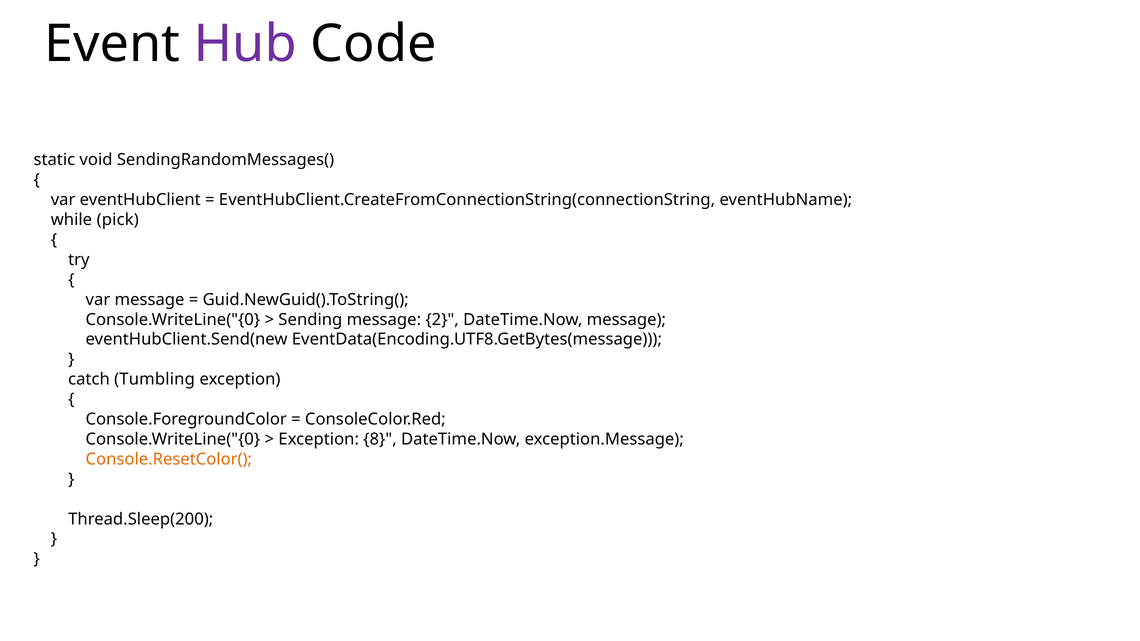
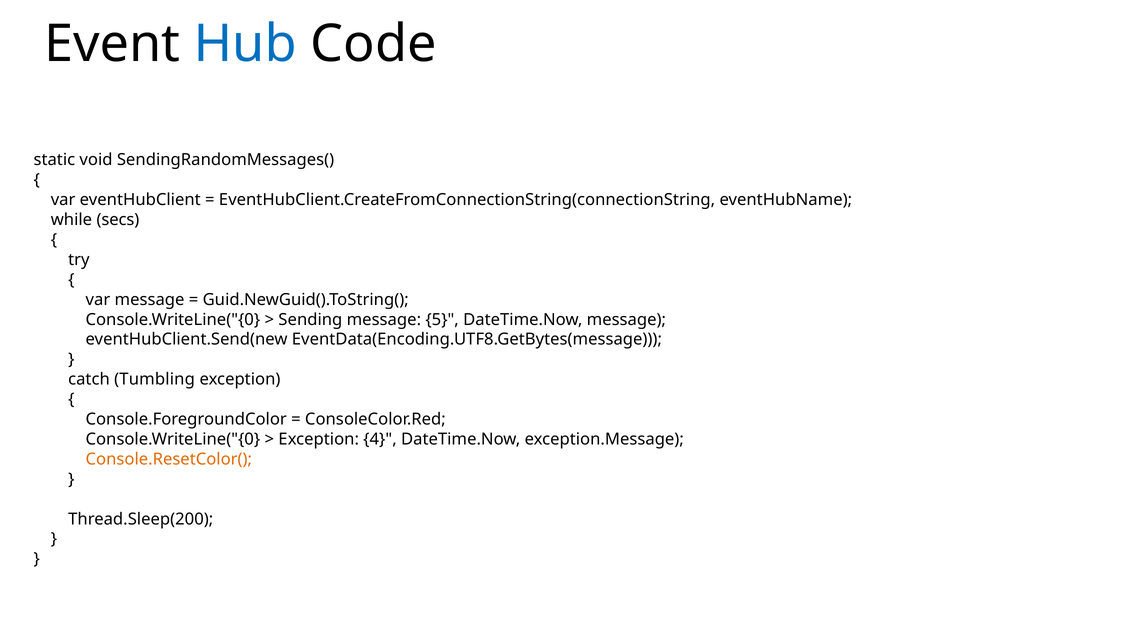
Hub colour: purple -> blue
pick: pick -> secs
2: 2 -> 5
8: 8 -> 4
